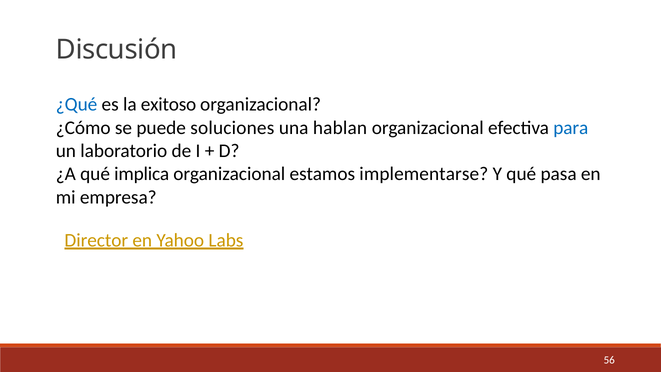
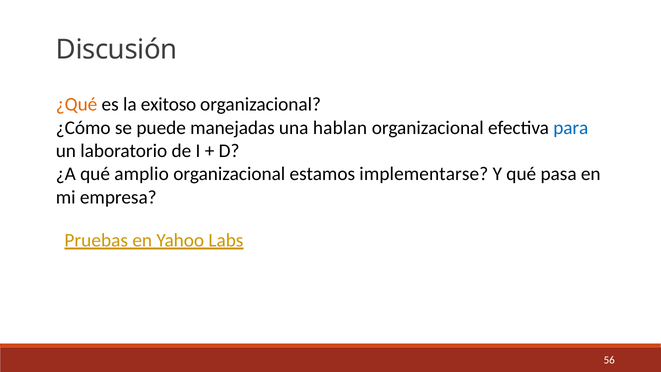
¿Qué colour: blue -> orange
soluciones: soluciones -> manejadas
implica: implica -> amplio
Director: Director -> Pruebas
